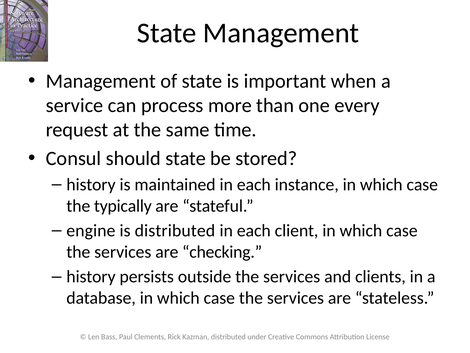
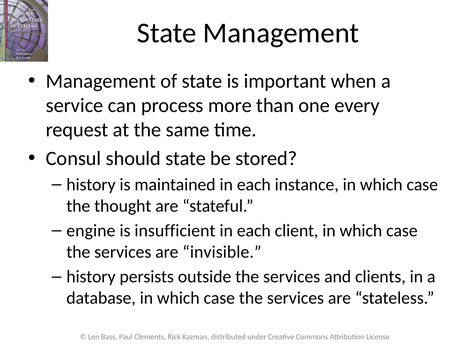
typically: typically -> thought
is distributed: distributed -> insufficient
checking: checking -> invisible
